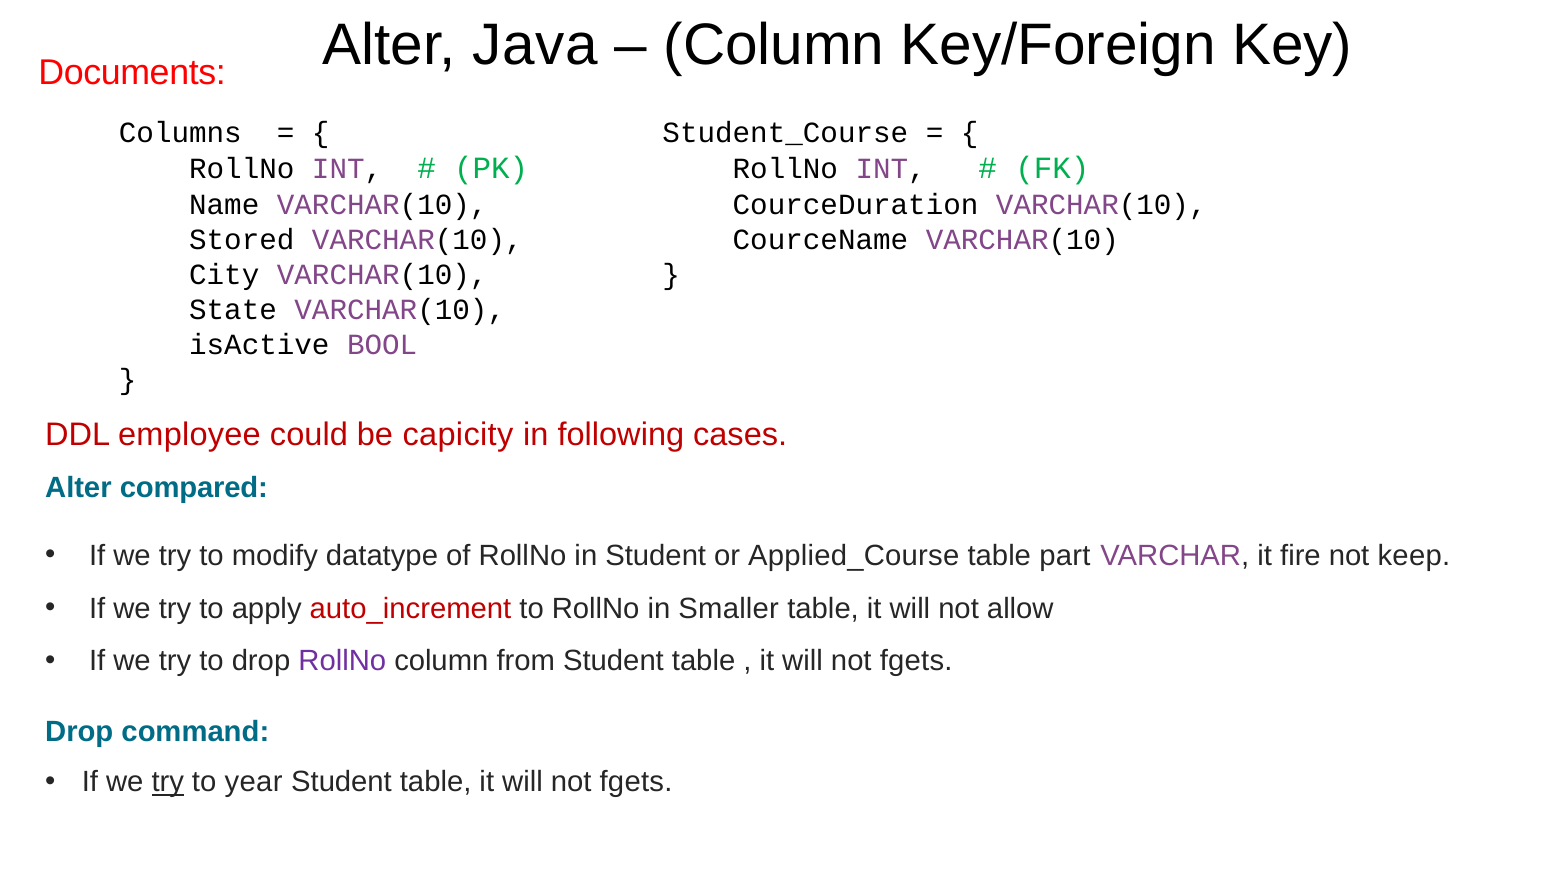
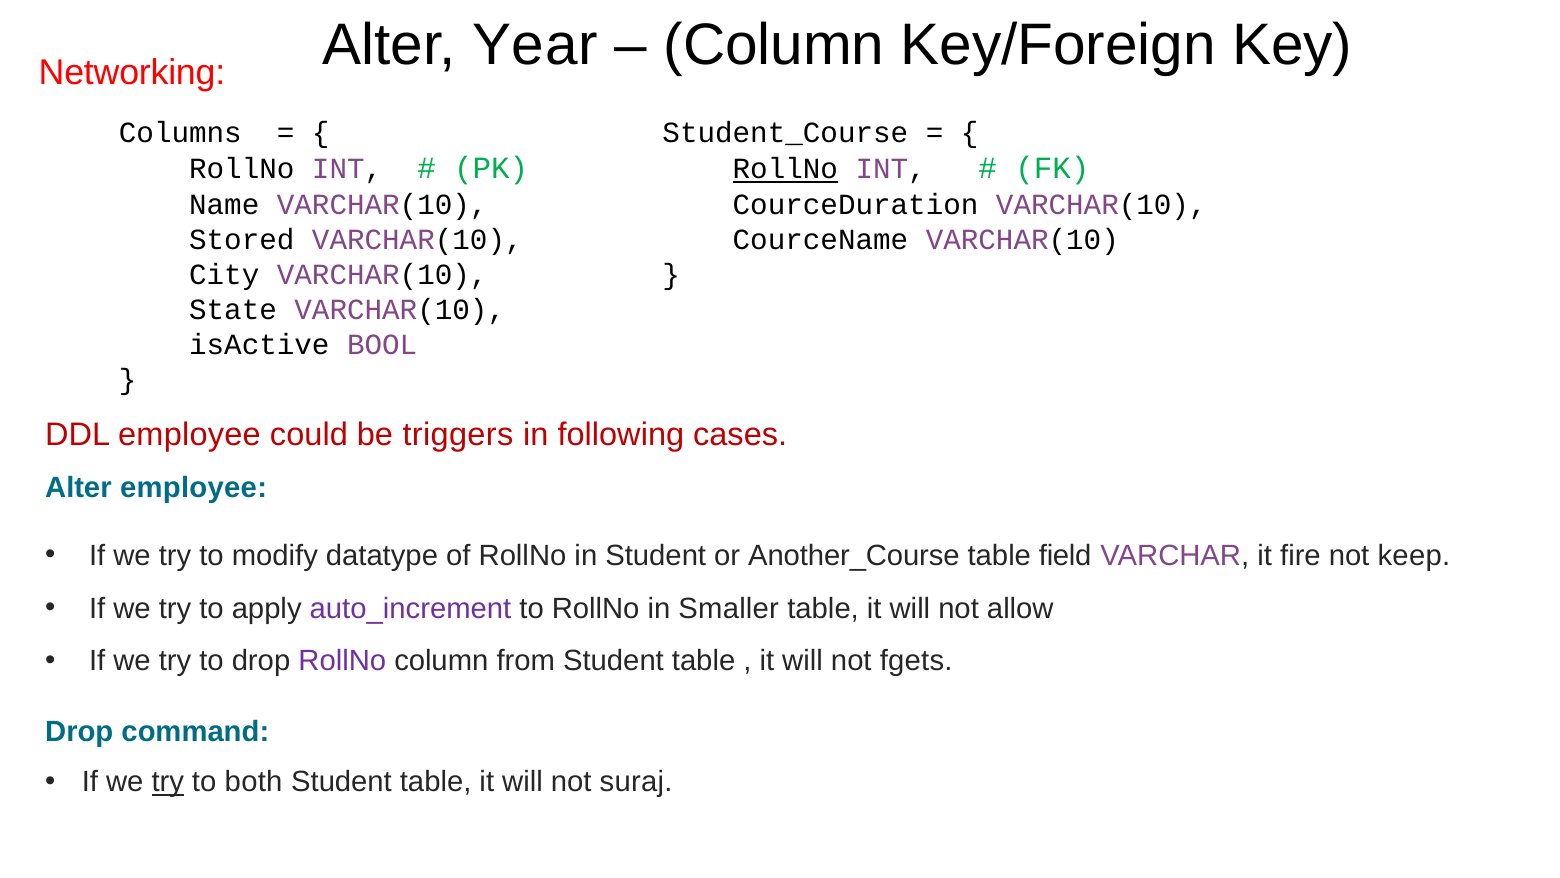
Documents: Documents -> Networking
Java: Java -> Year
RollNo at (785, 169) underline: none -> present
capicity: capicity -> triggers
Alter compared: compared -> employee
Applied_Course: Applied_Course -> Another_Course
part: part -> field
auto_increment colour: red -> purple
year: year -> both
fgets at (636, 782): fgets -> suraj
